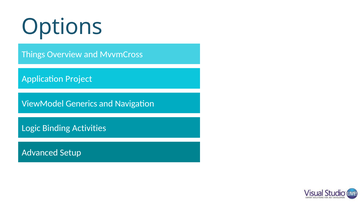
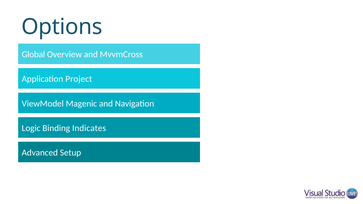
Things: Things -> Global
Generics: Generics -> Magenic
Activities: Activities -> Indicates
